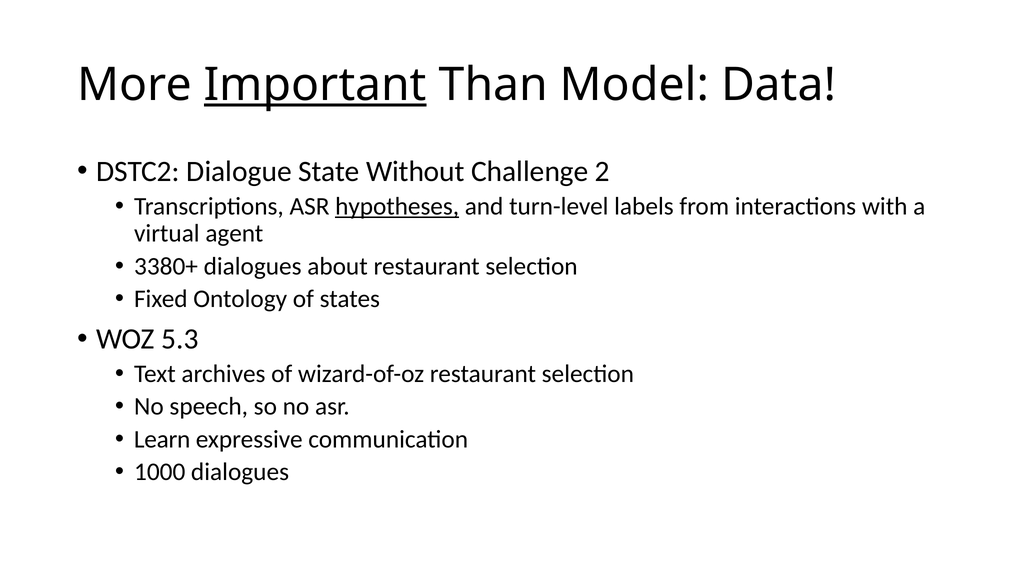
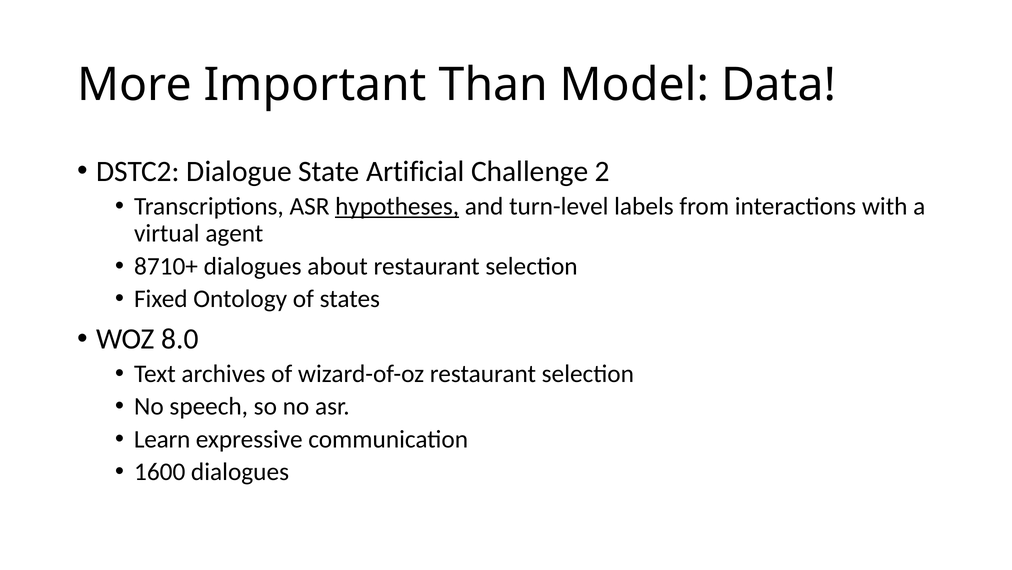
Important underline: present -> none
Without: Without -> Artificial
3380+: 3380+ -> 8710+
5.3: 5.3 -> 8.0
1000: 1000 -> 1600
